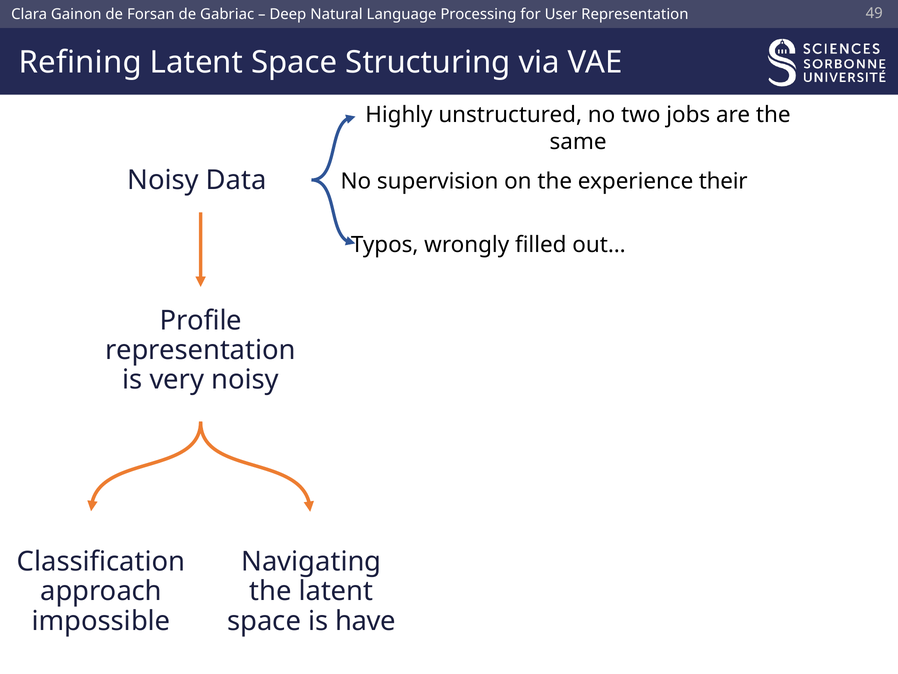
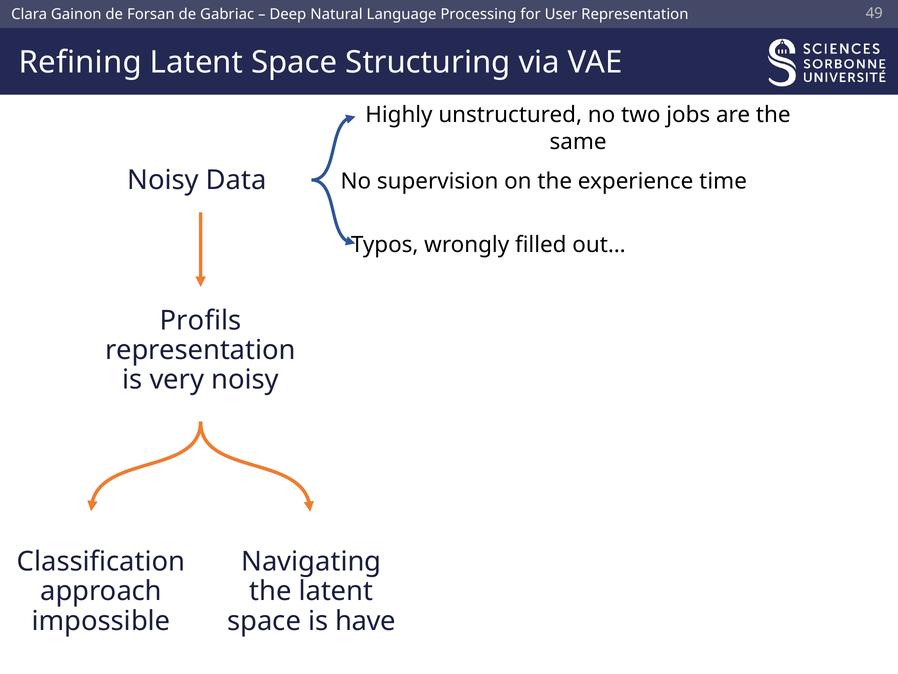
their: their -> time
Profile: Profile -> Profils
